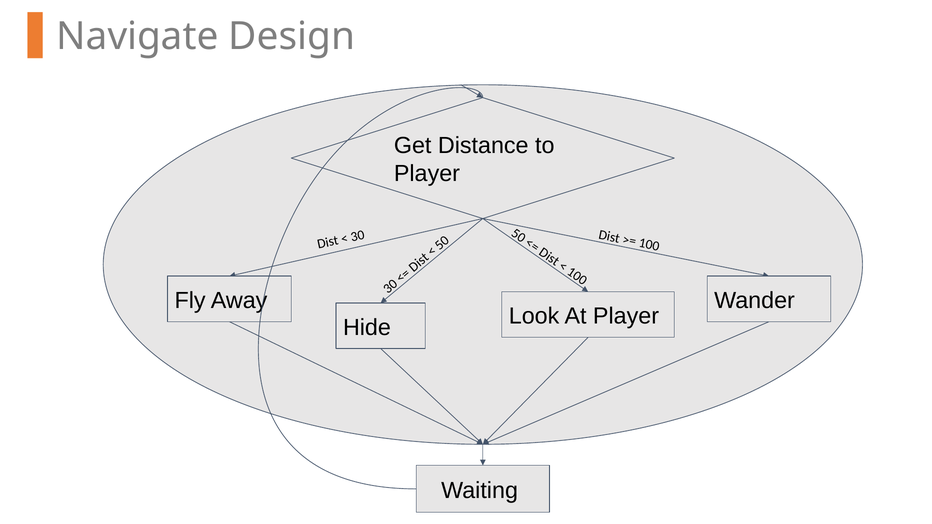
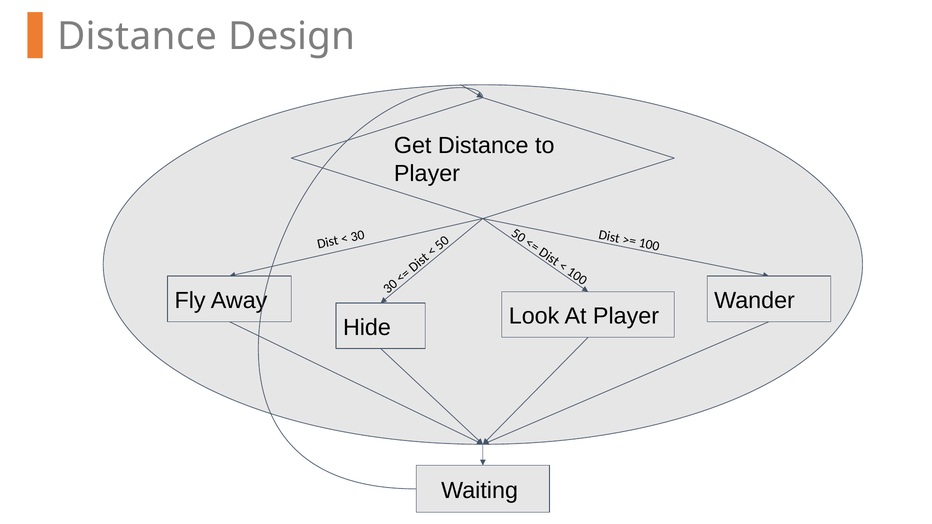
Navigate at (138, 36): Navigate -> Distance
